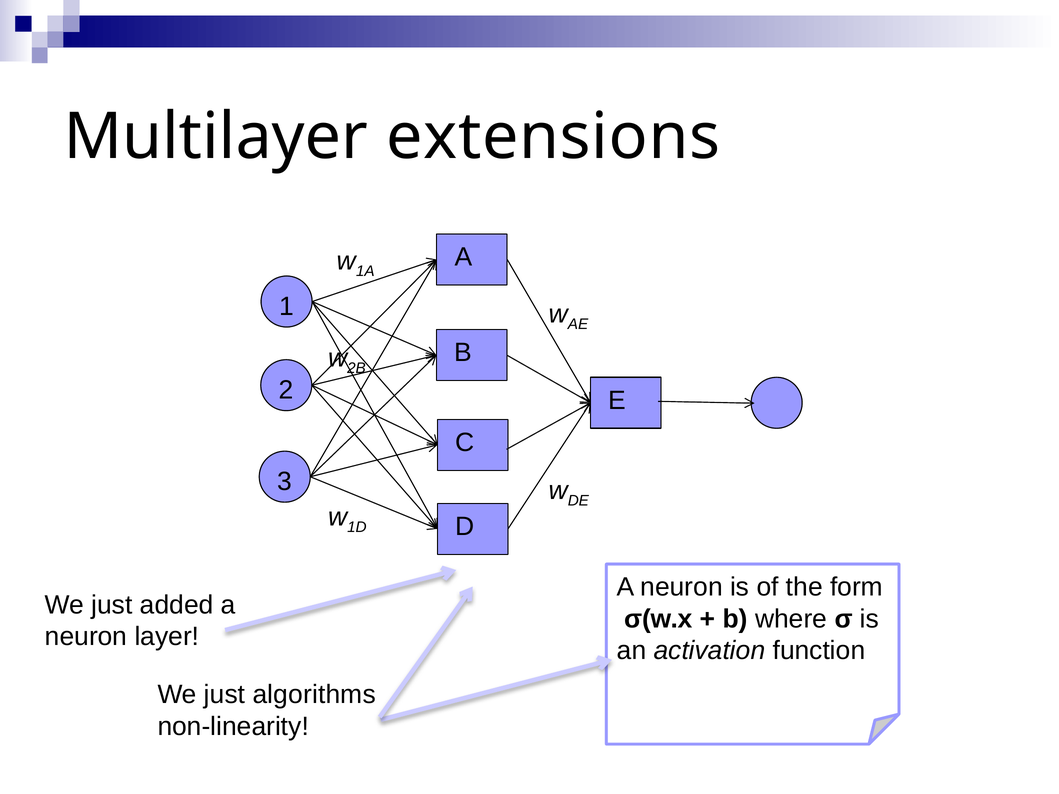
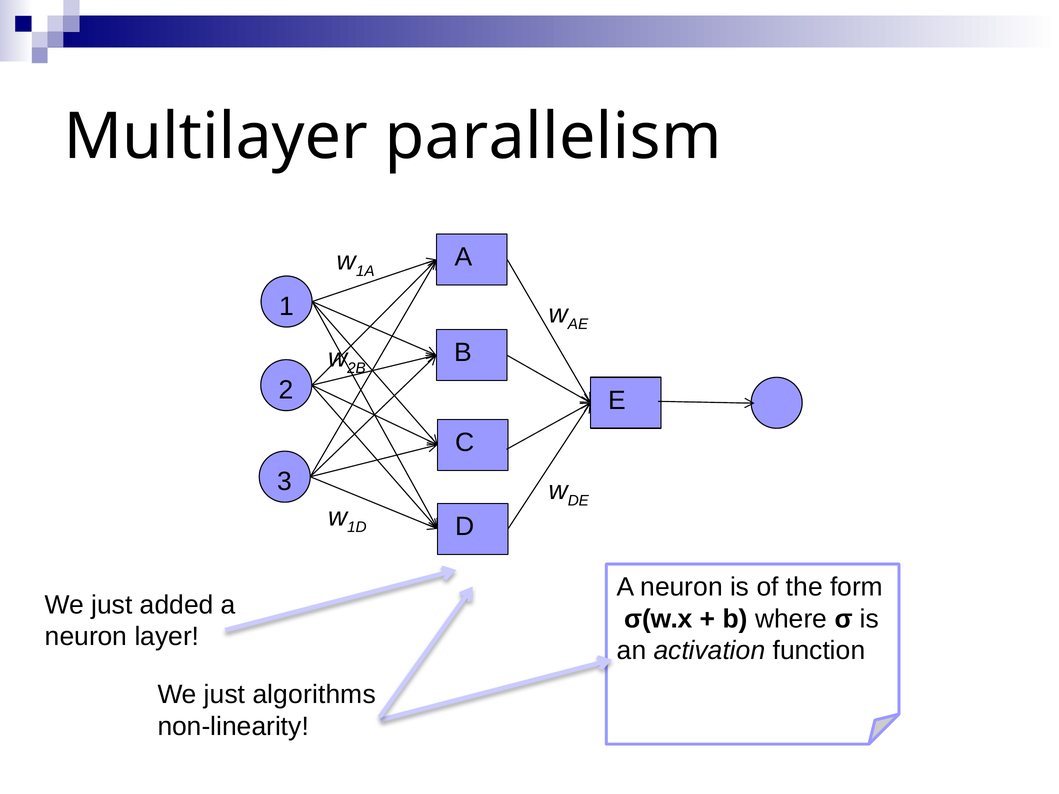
extensions: extensions -> parallelism
